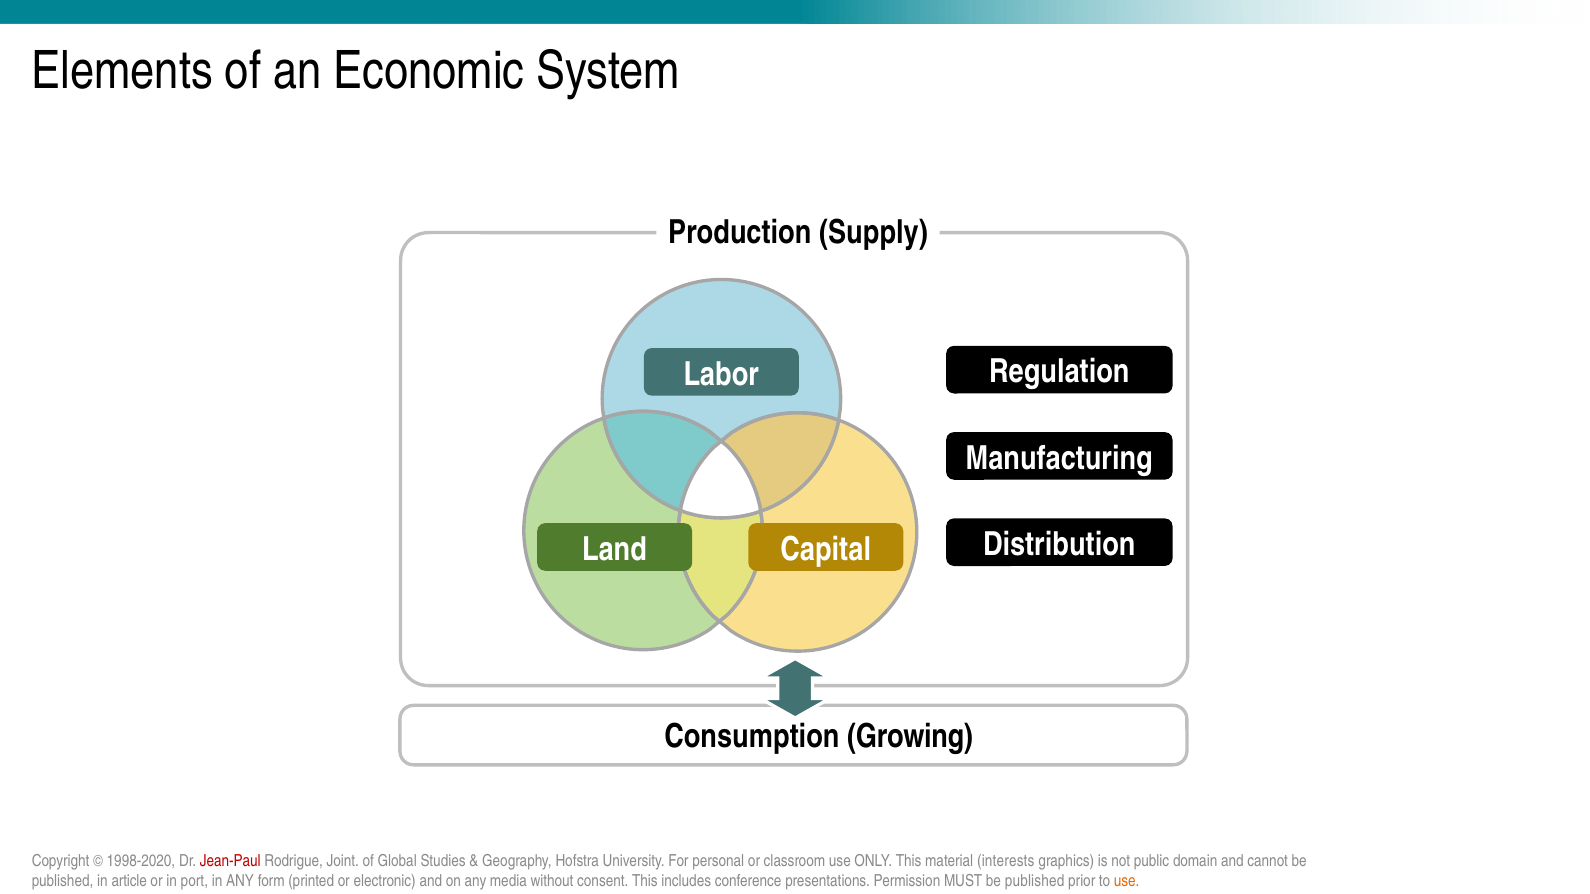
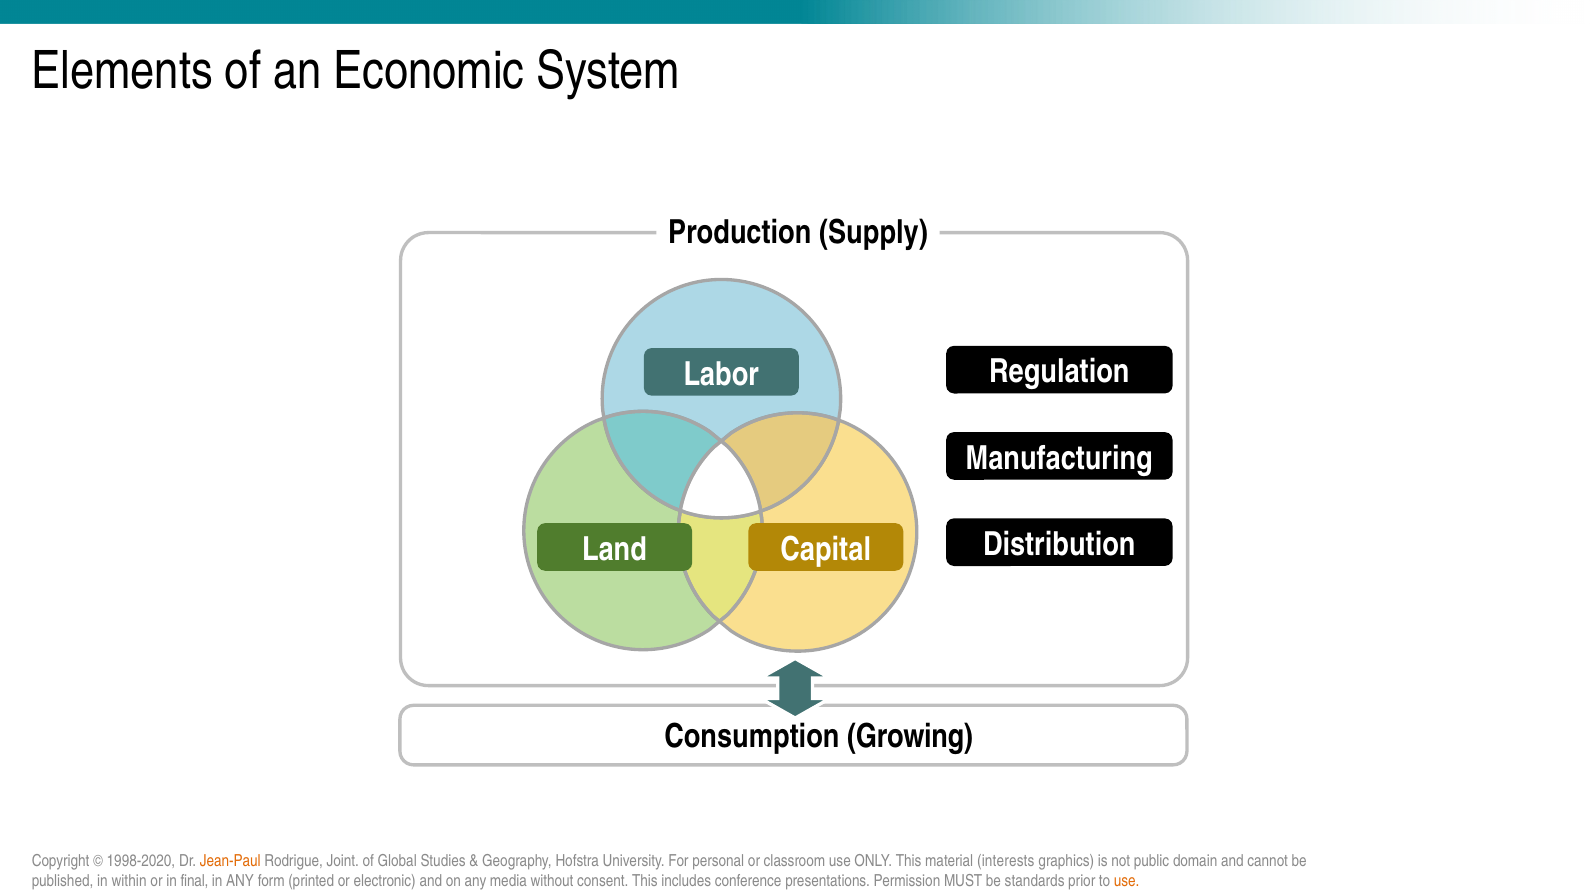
Jean-Paul colour: red -> orange
article: article -> within
port: port -> final
MUST be published: published -> standards
